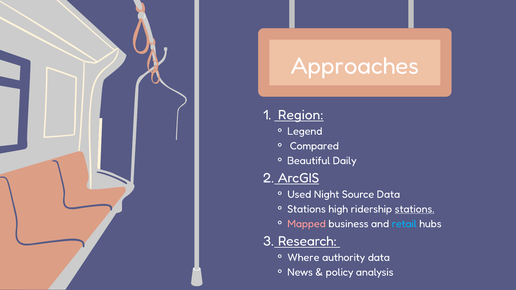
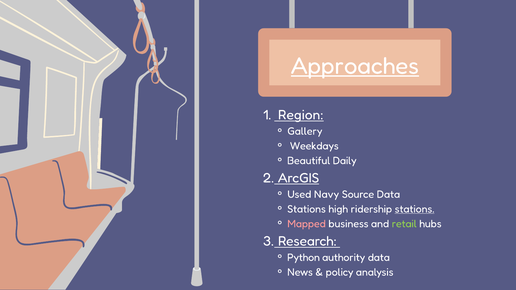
Approaches underline: none -> present
Legend: Legend -> Gallery
Compared: Compared -> Weekdays
Night: Night -> Navy
retail colour: light blue -> light green
Where: Where -> Python
